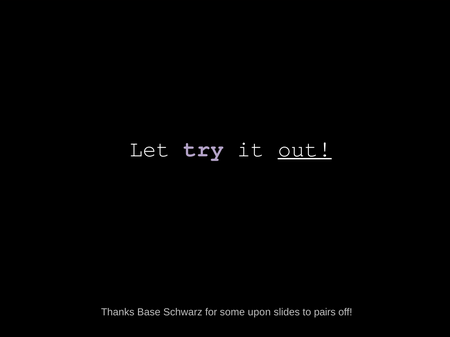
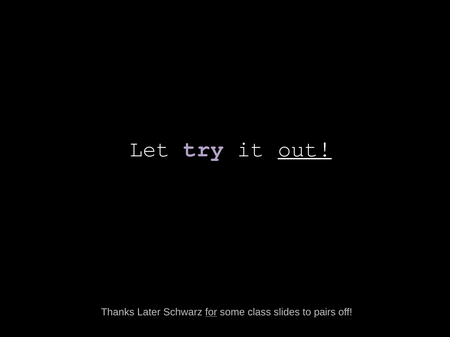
Base: Base -> Later
for underline: none -> present
upon: upon -> class
